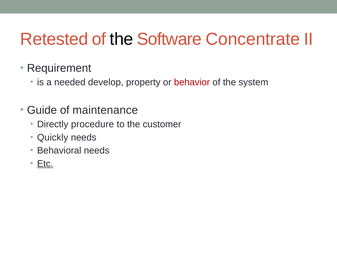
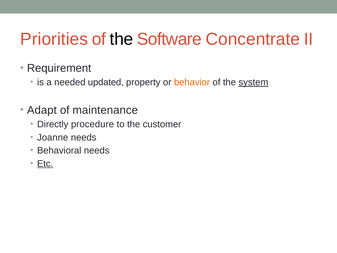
Retested: Retested -> Priorities
develop: develop -> updated
behavior colour: red -> orange
system underline: none -> present
Guide: Guide -> Adapt
Quickly: Quickly -> Joanne
